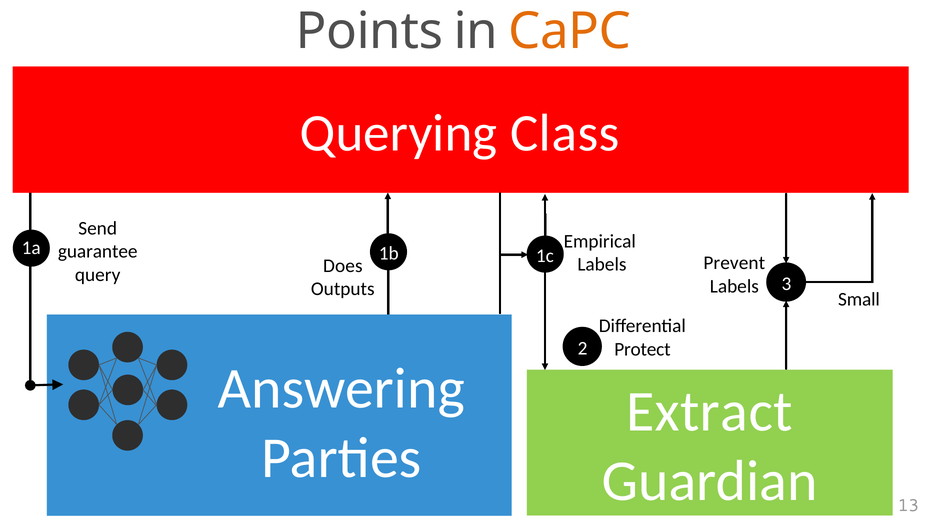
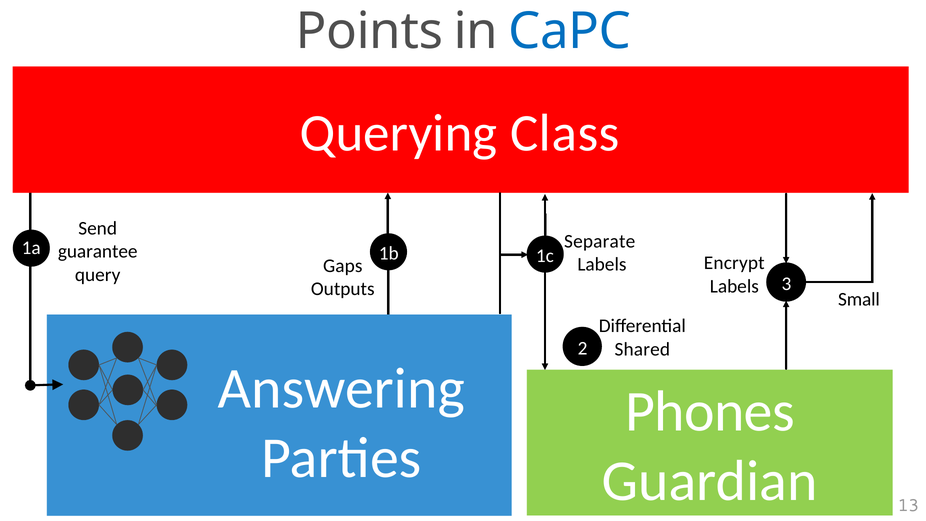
CaPC colour: orange -> blue
Empirical: Empirical -> Separate
Prevent: Prevent -> Encrypt
Does: Does -> Gaps
Protect: Protect -> Shared
Extract: Extract -> Phones
